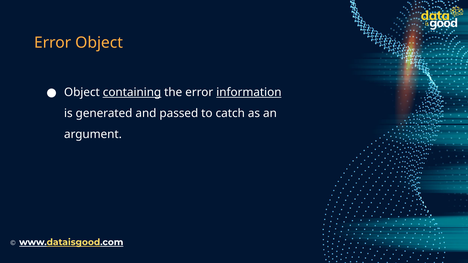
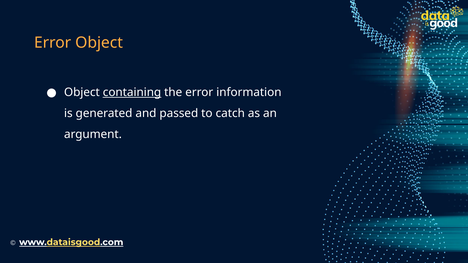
information underline: present -> none
